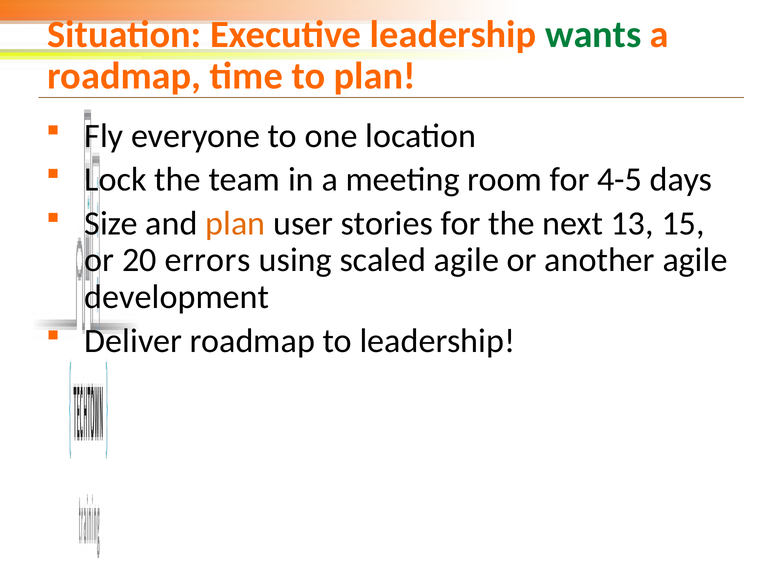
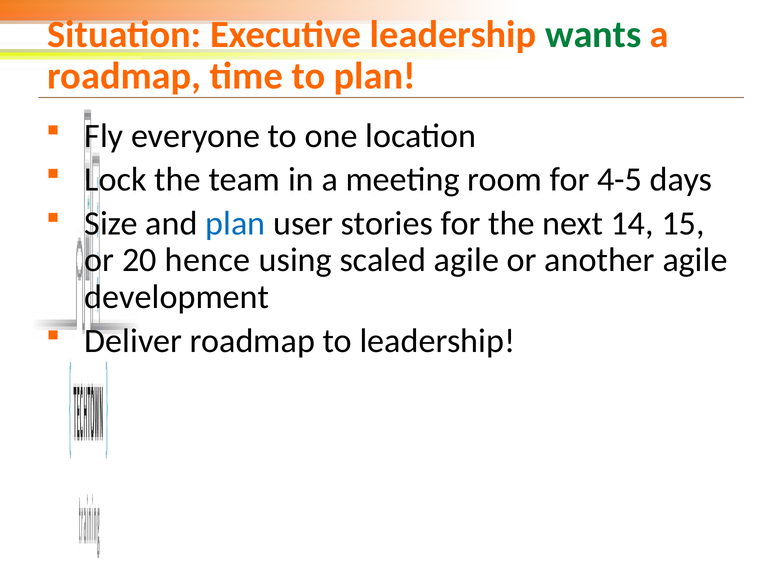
plan at (235, 223) colour: orange -> blue
13: 13 -> 14
errors: errors -> hence
